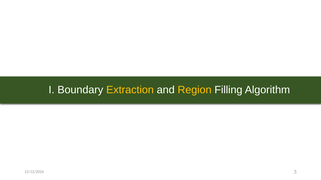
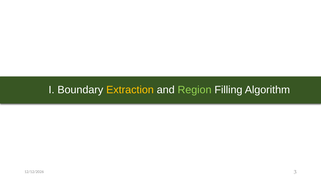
Region colour: yellow -> light green
